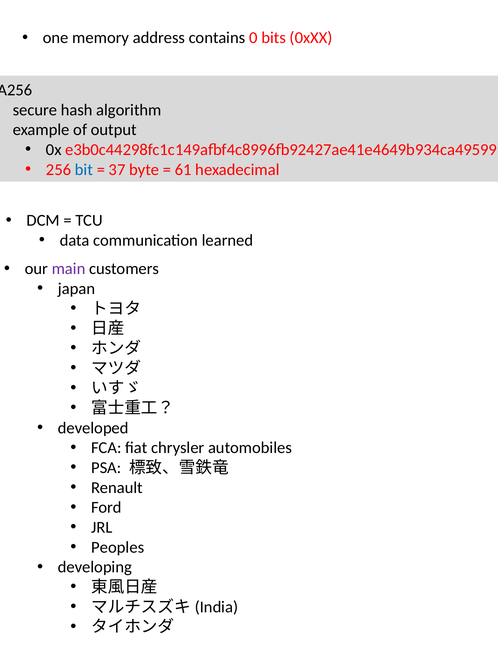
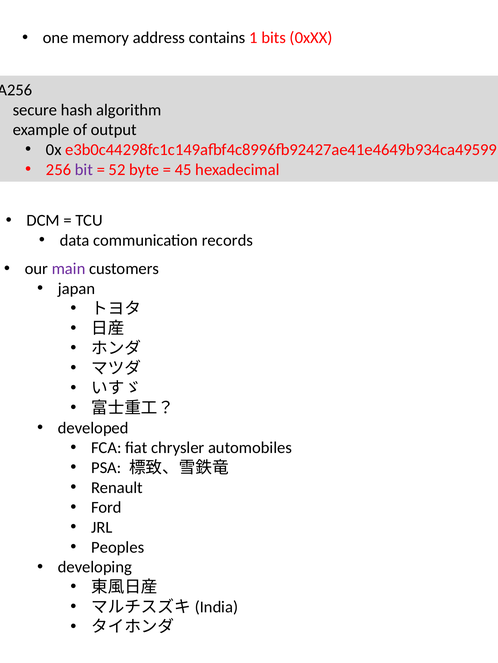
0: 0 -> 1
bit colour: blue -> purple
37: 37 -> 52
61: 61 -> 45
learned: learned -> records
